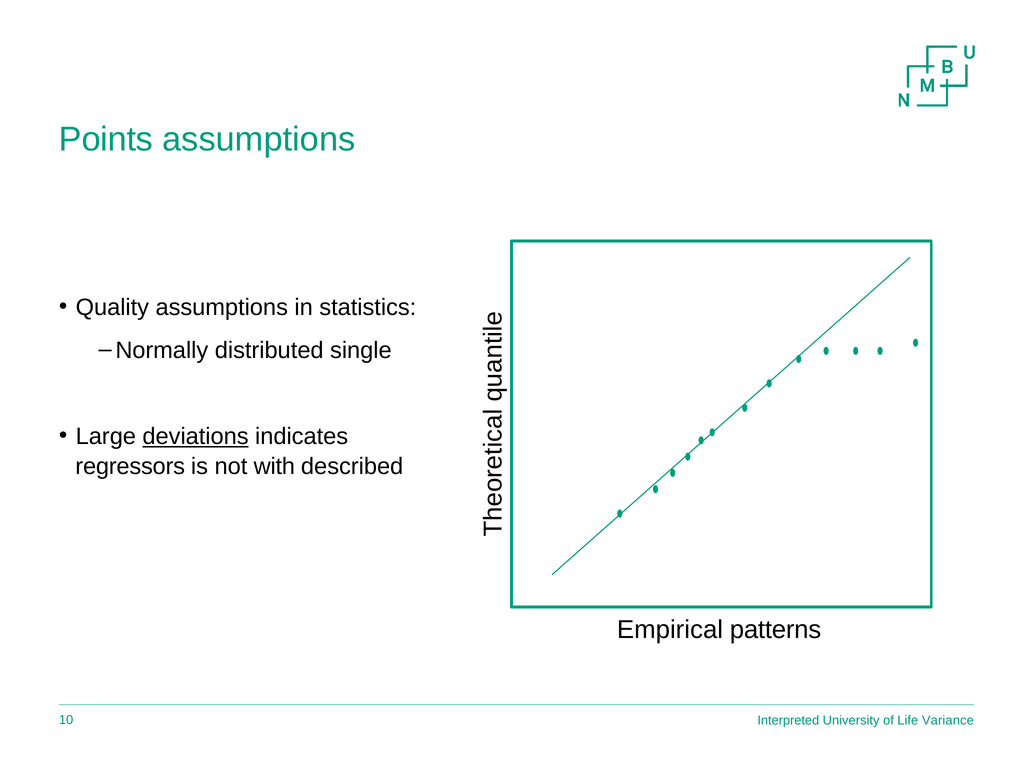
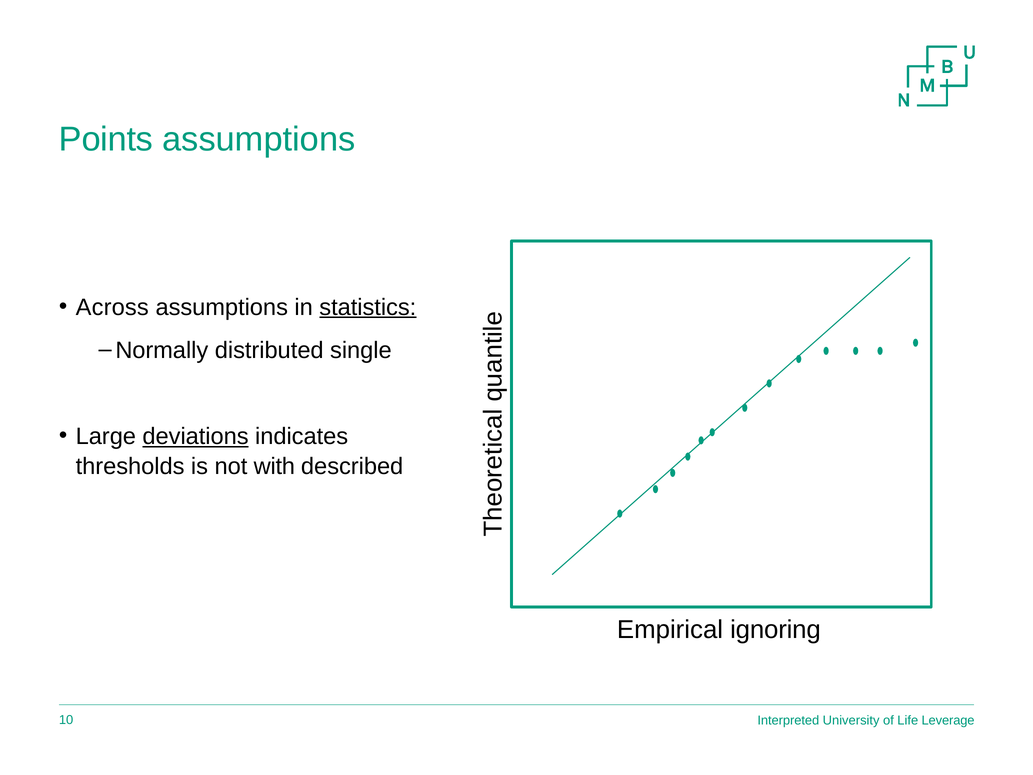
Quality: Quality -> Across
statistics underline: none -> present
regressors: regressors -> thresholds
patterns: patterns -> ignoring
Variance: Variance -> Leverage
